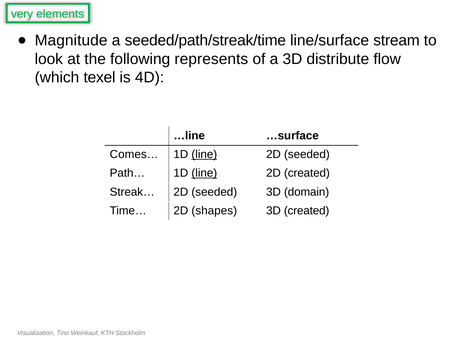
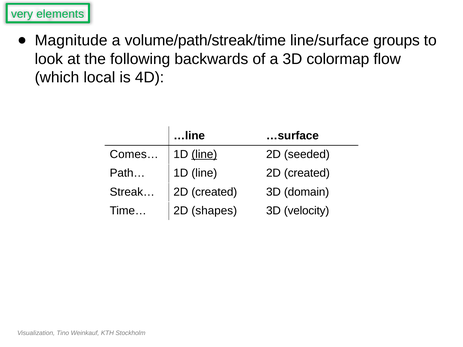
seeded/path/streak/time: seeded/path/streak/time -> volume/path/streak/time
stream: stream -> groups
represents: represents -> backwards
distribute: distribute -> colormap
texel: texel -> local
line at (204, 173) underline: present -> none
Streak… 2D seeded: seeded -> created
3D created: created -> velocity
